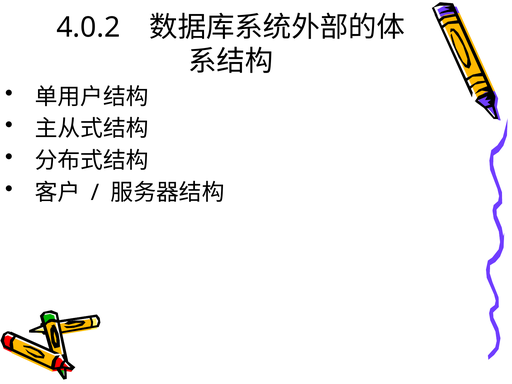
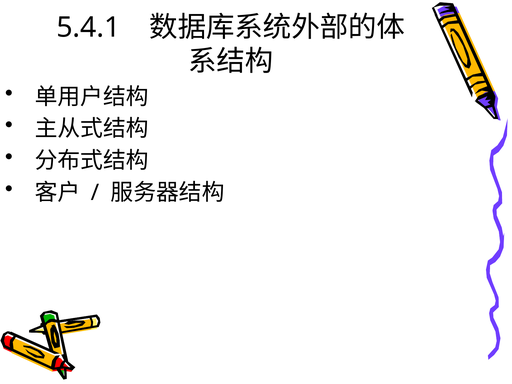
4.0.2: 4.0.2 -> 5.4.1
